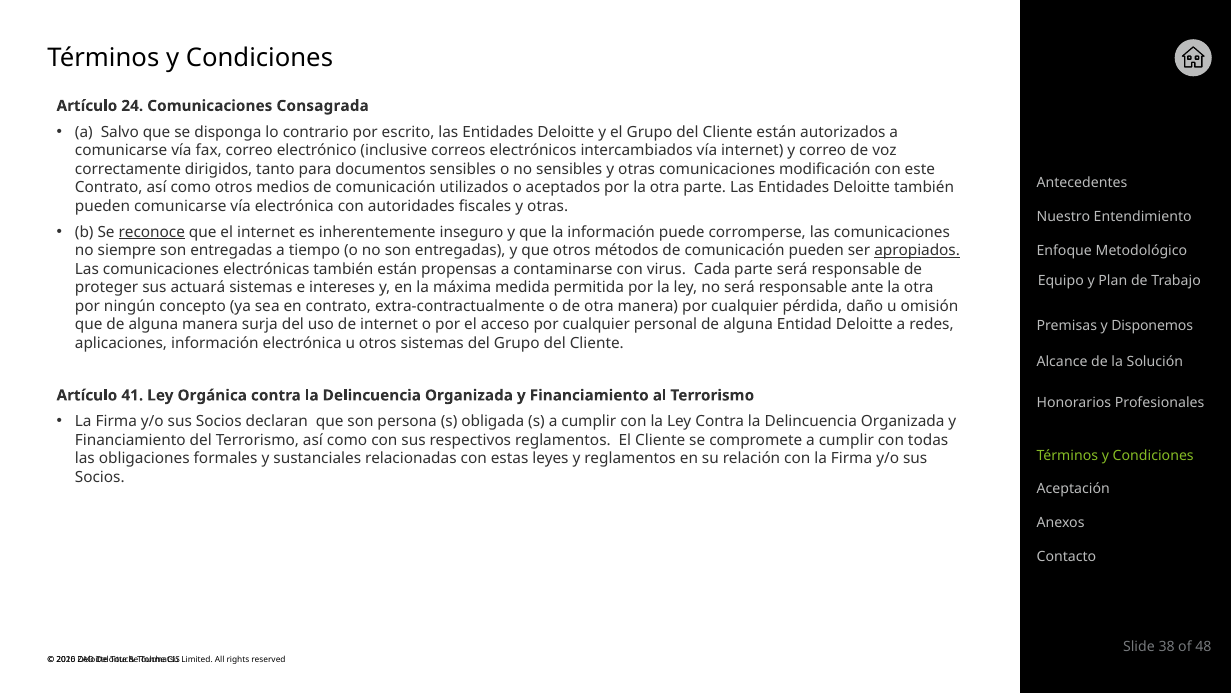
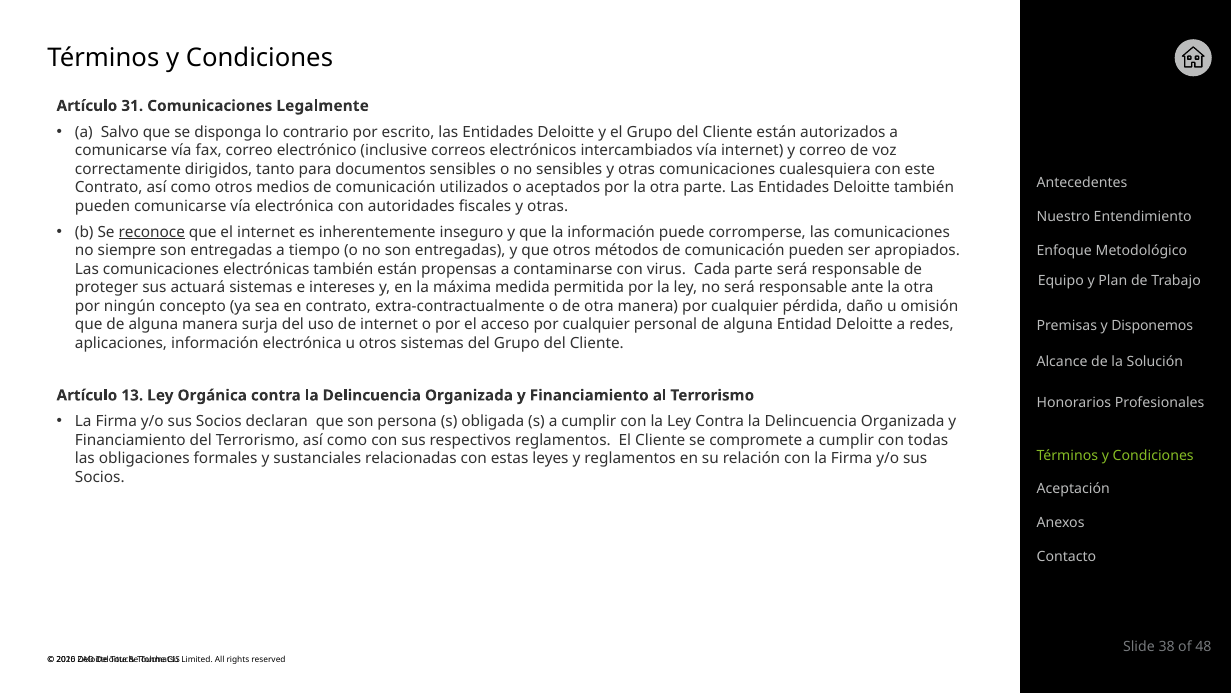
24: 24 -> 31
Consagrada: Consagrada -> Legalmente
modificación: modificación -> cualesquiera
apropiados underline: present -> none
41: 41 -> 13
